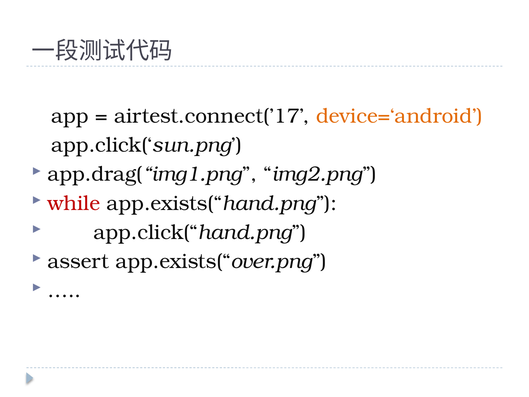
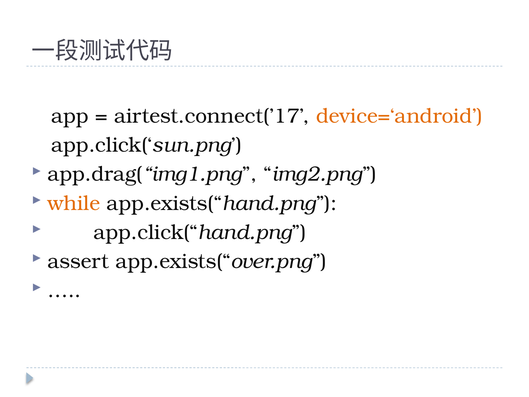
while colour: red -> orange
